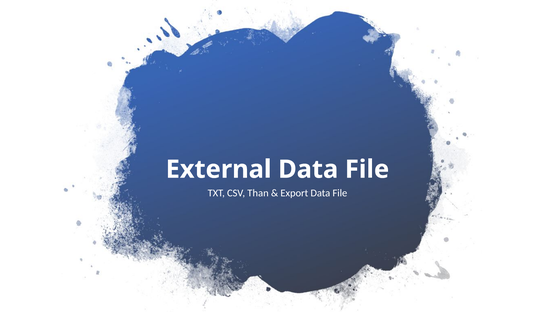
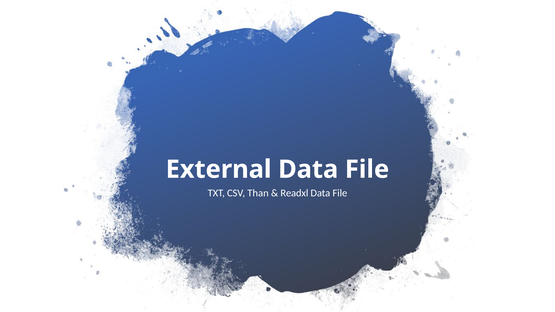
Export: Export -> Readxl
